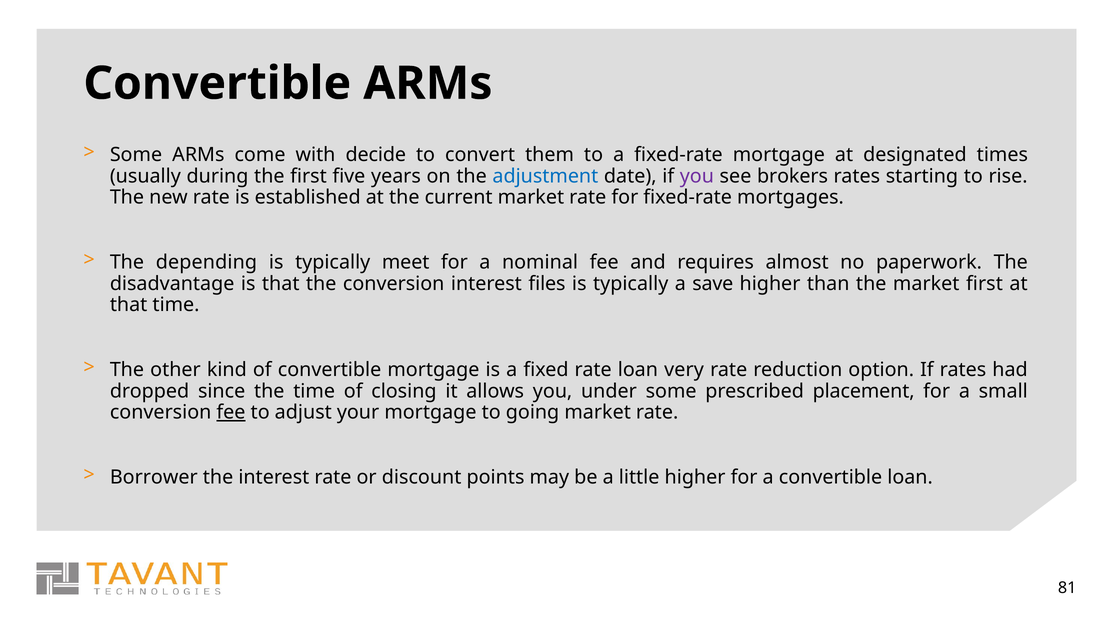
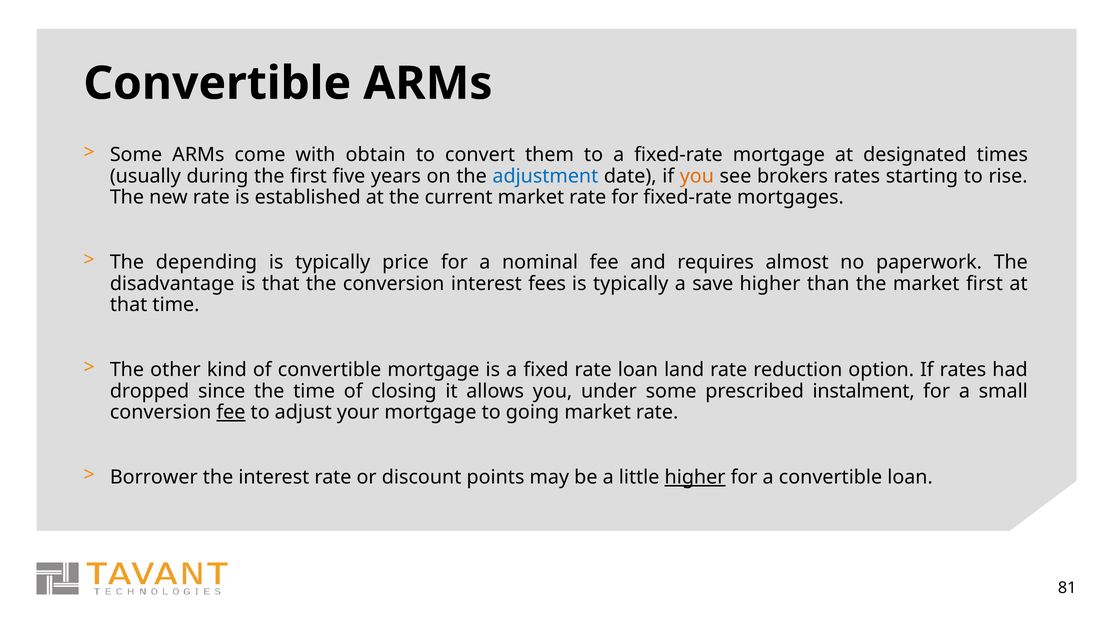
decide: decide -> obtain
you at (697, 176) colour: purple -> orange
meet: meet -> price
files: files -> fees
very: very -> land
placement: placement -> instalment
higher at (695, 478) underline: none -> present
